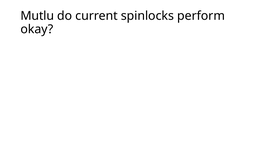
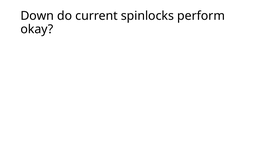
Mutlu: Mutlu -> Down
